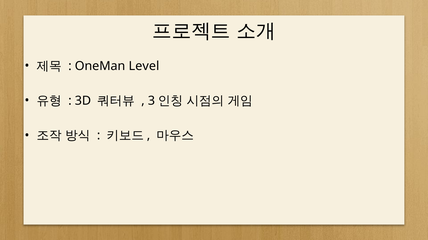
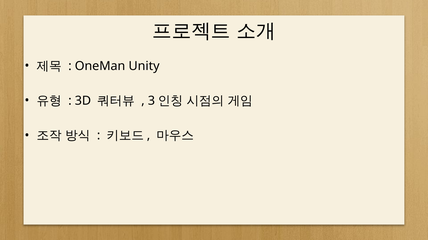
Level: Level -> Unity
